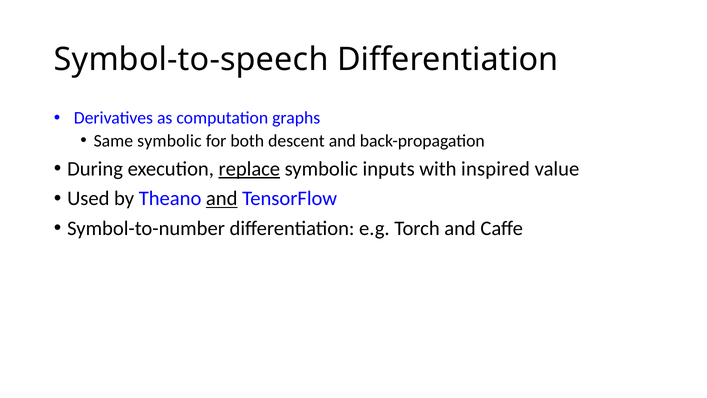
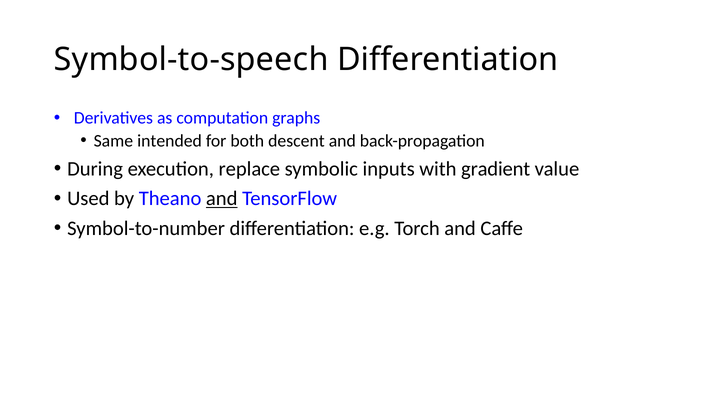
Same symbolic: symbolic -> intended
replace underline: present -> none
inspired: inspired -> gradient
